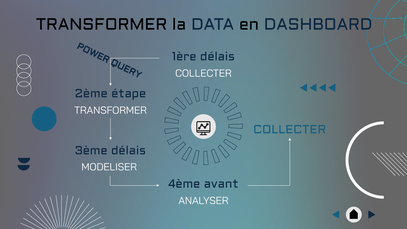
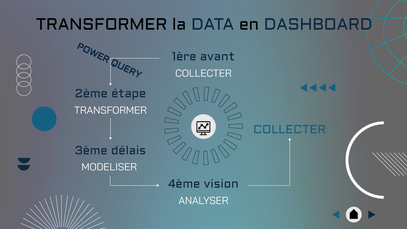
1ère délais: délais -> avant
avant: avant -> vision
